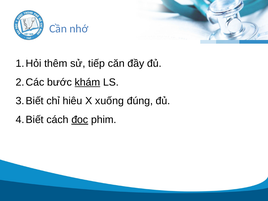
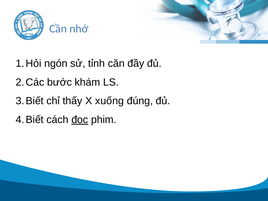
thêm: thêm -> ngón
tiếp: tiếp -> tỉnh
khám underline: present -> none
hiêu: hiêu -> thấy
